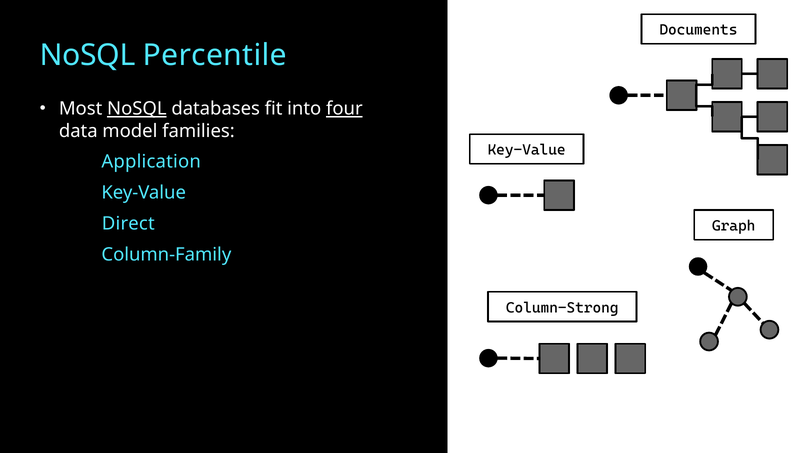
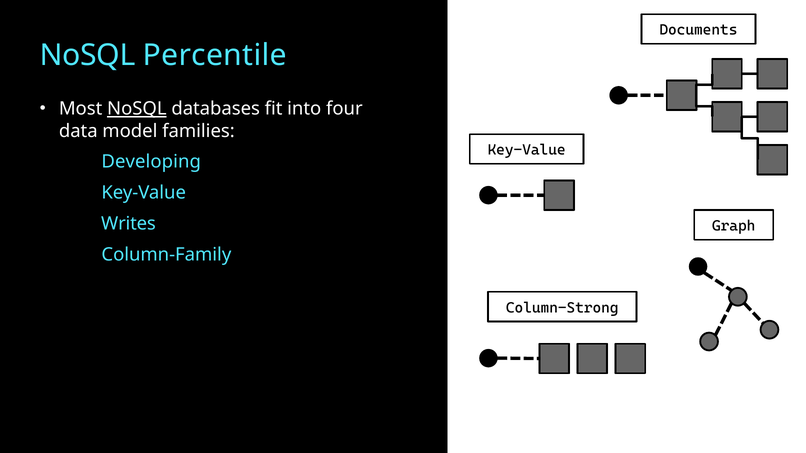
four underline: present -> none
Application: Application -> Developing
Direct: Direct -> Writes
